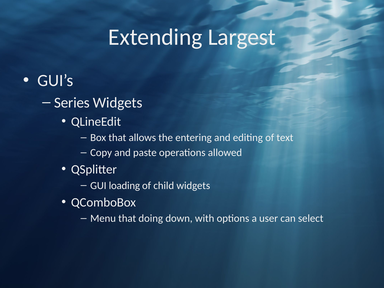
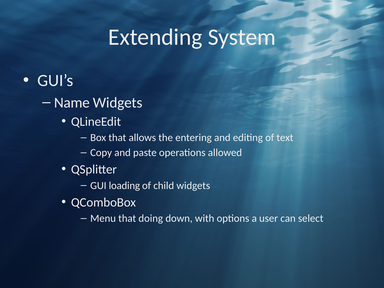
Largest: Largest -> System
Series: Series -> Name
